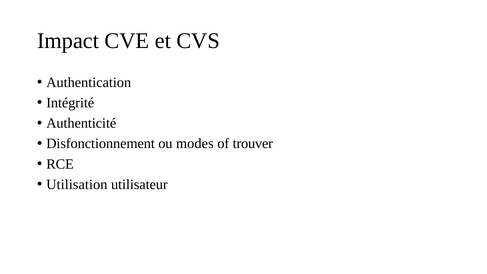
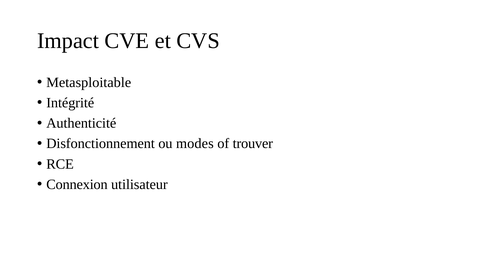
Authentication: Authentication -> Metasploitable
Utilisation: Utilisation -> Connexion
